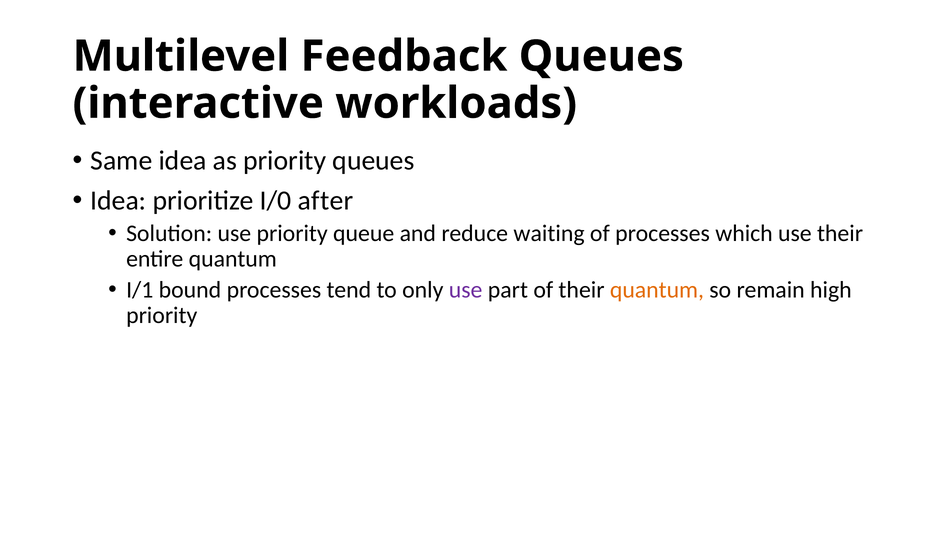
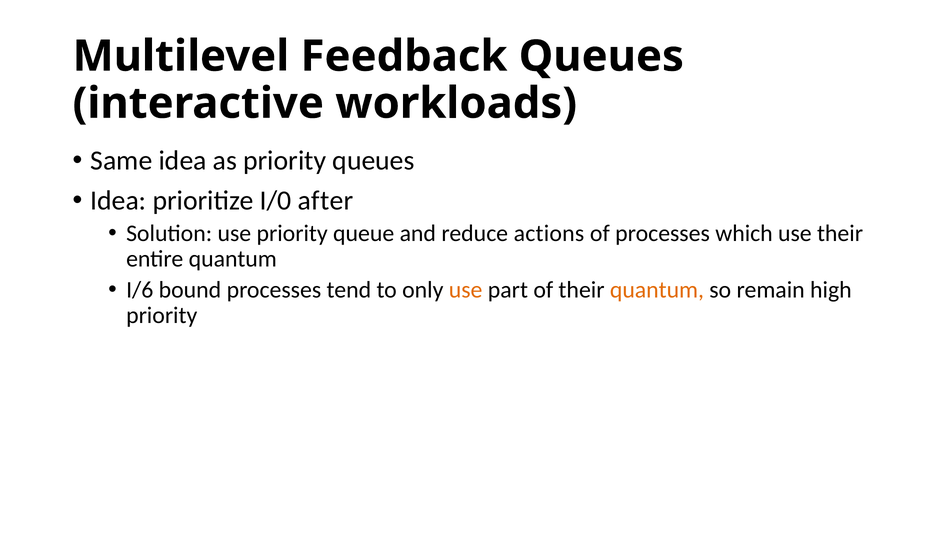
waiting: waiting -> actions
I/1: I/1 -> I/6
use at (466, 290) colour: purple -> orange
